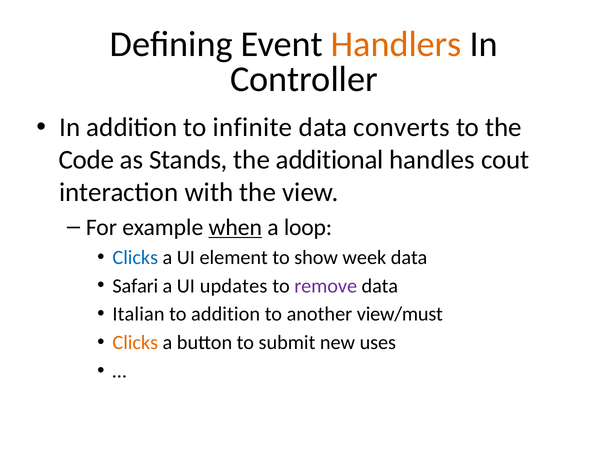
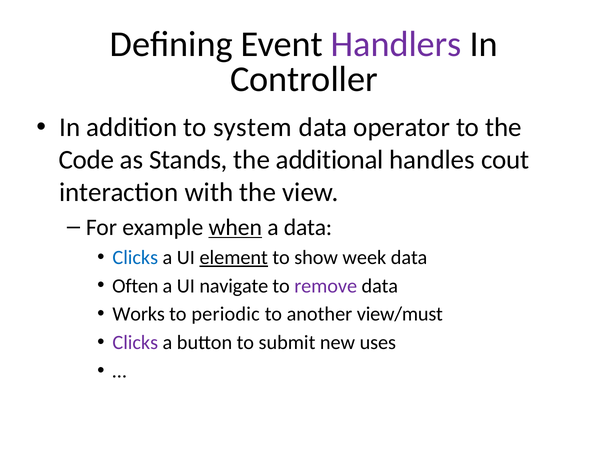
Handlers colour: orange -> purple
infinite: infinite -> system
converts: converts -> operator
a loop: loop -> data
element underline: none -> present
Safari: Safari -> Often
updates: updates -> navigate
Italian: Italian -> Works
to addition: addition -> periodic
Clicks at (135, 343) colour: orange -> purple
